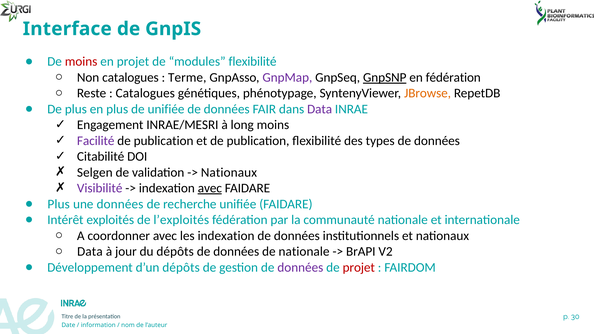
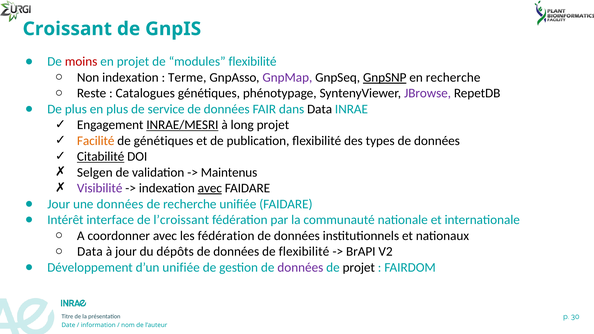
Interface: Interface -> Croissant
Non catalogues: catalogues -> indexation
en fédération: fédération -> recherche
JBrowse colour: orange -> purple
de unifiée: unifiée -> service
Data at (320, 109) colour: purple -> black
INRAE/MESRI underline: none -> present
long moins: moins -> projet
Facilité colour: purple -> orange
publication at (164, 141): publication -> génétiques
Citabilité underline: none -> present
Nationaux at (229, 172): Nationaux -> Maintenus
Plus at (59, 204): Plus -> Jour
exploités: exploités -> interface
l’exploités: l’exploités -> l’croissant
les indexation: indexation -> fédération
de nationale: nationale -> flexibilité
d’un dépôts: dépôts -> unifiée
projet at (359, 267) colour: red -> black
